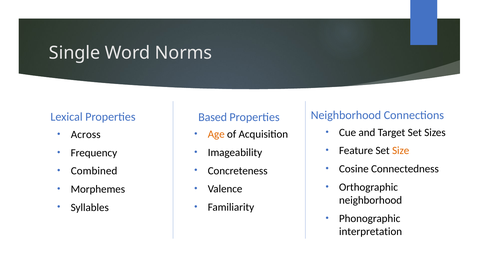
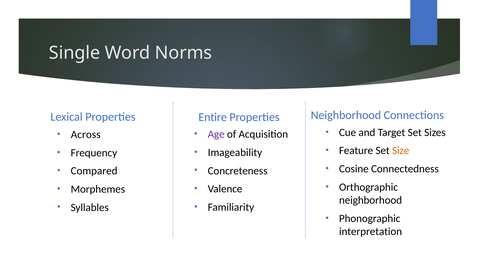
Based: Based -> Entire
Age colour: orange -> purple
Combined: Combined -> Compared
